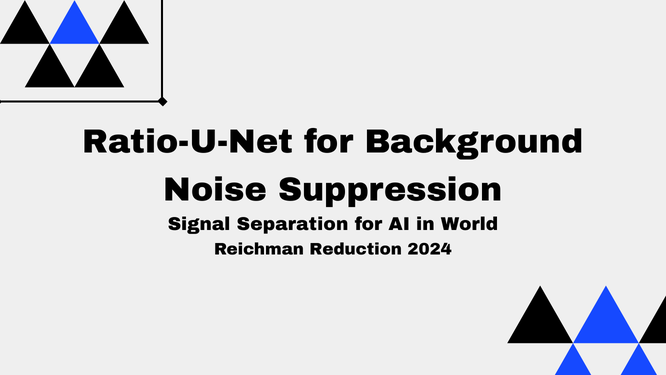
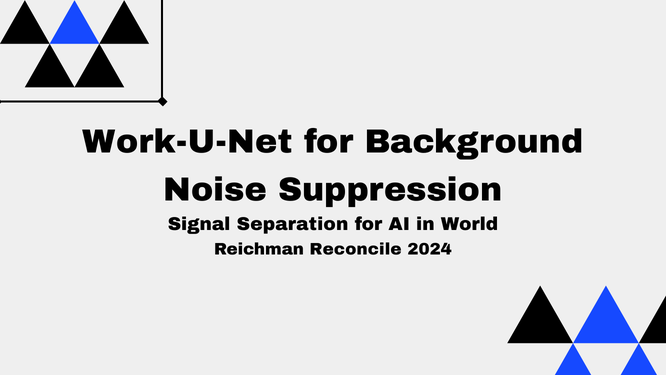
Ratio-U-Net: Ratio-U-Net -> Work-U-Net
Reduction: Reduction -> Reconcile
